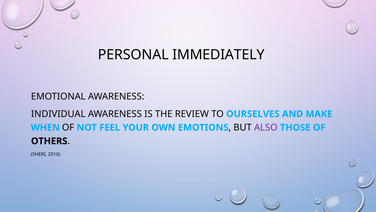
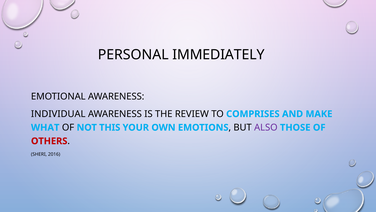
OURSELVES: OURSELVES -> COMPRISES
WHEN: WHEN -> WHAT
FEEL: FEEL -> THIS
OTHERS colour: black -> red
